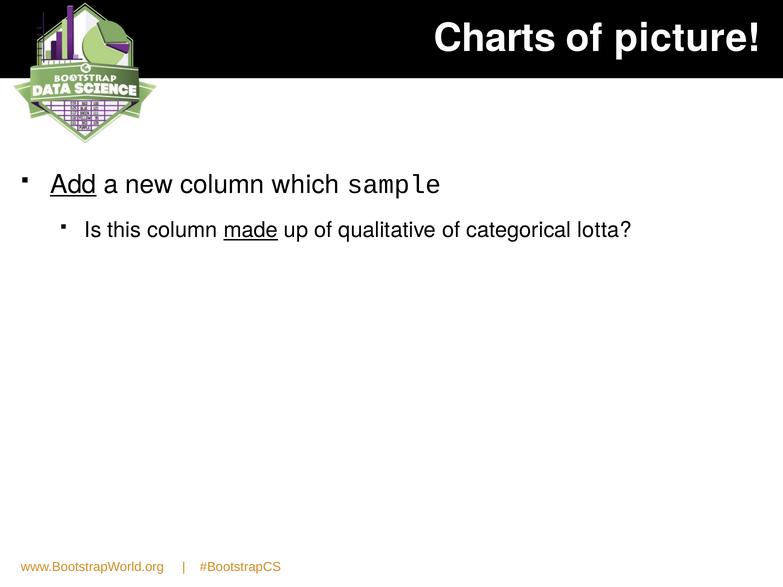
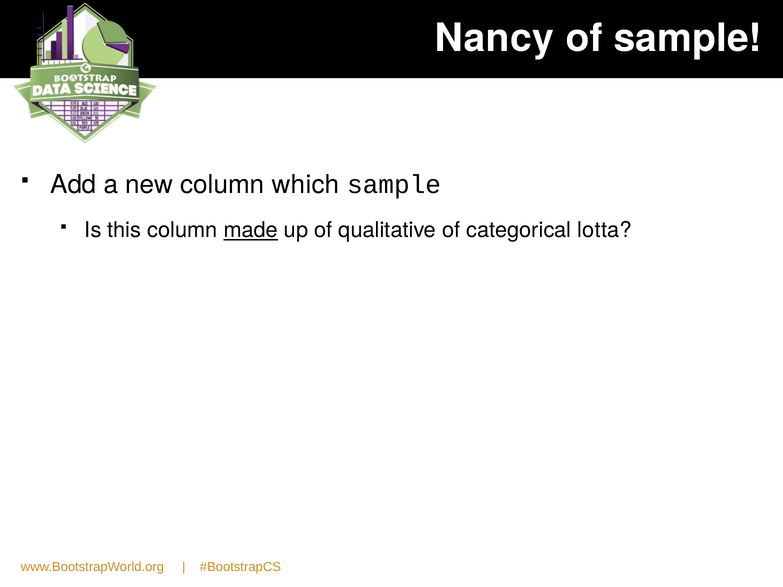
Charts: Charts -> Nancy
of picture: picture -> sample
Add underline: present -> none
